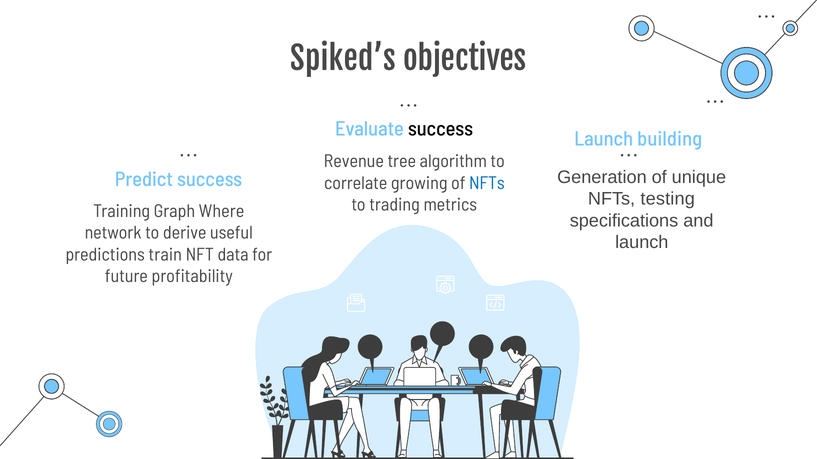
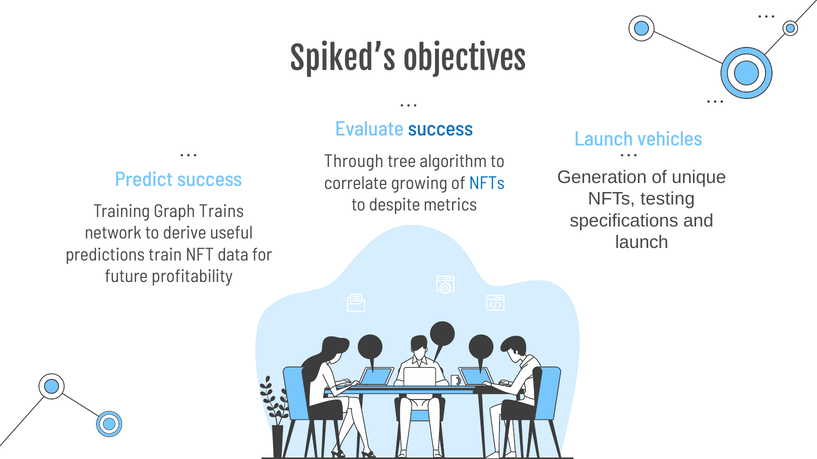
success at (441, 129) colour: black -> blue
building: building -> vehicles
Revenue: Revenue -> Through
trading: trading -> despite
Where: Where -> Trains
